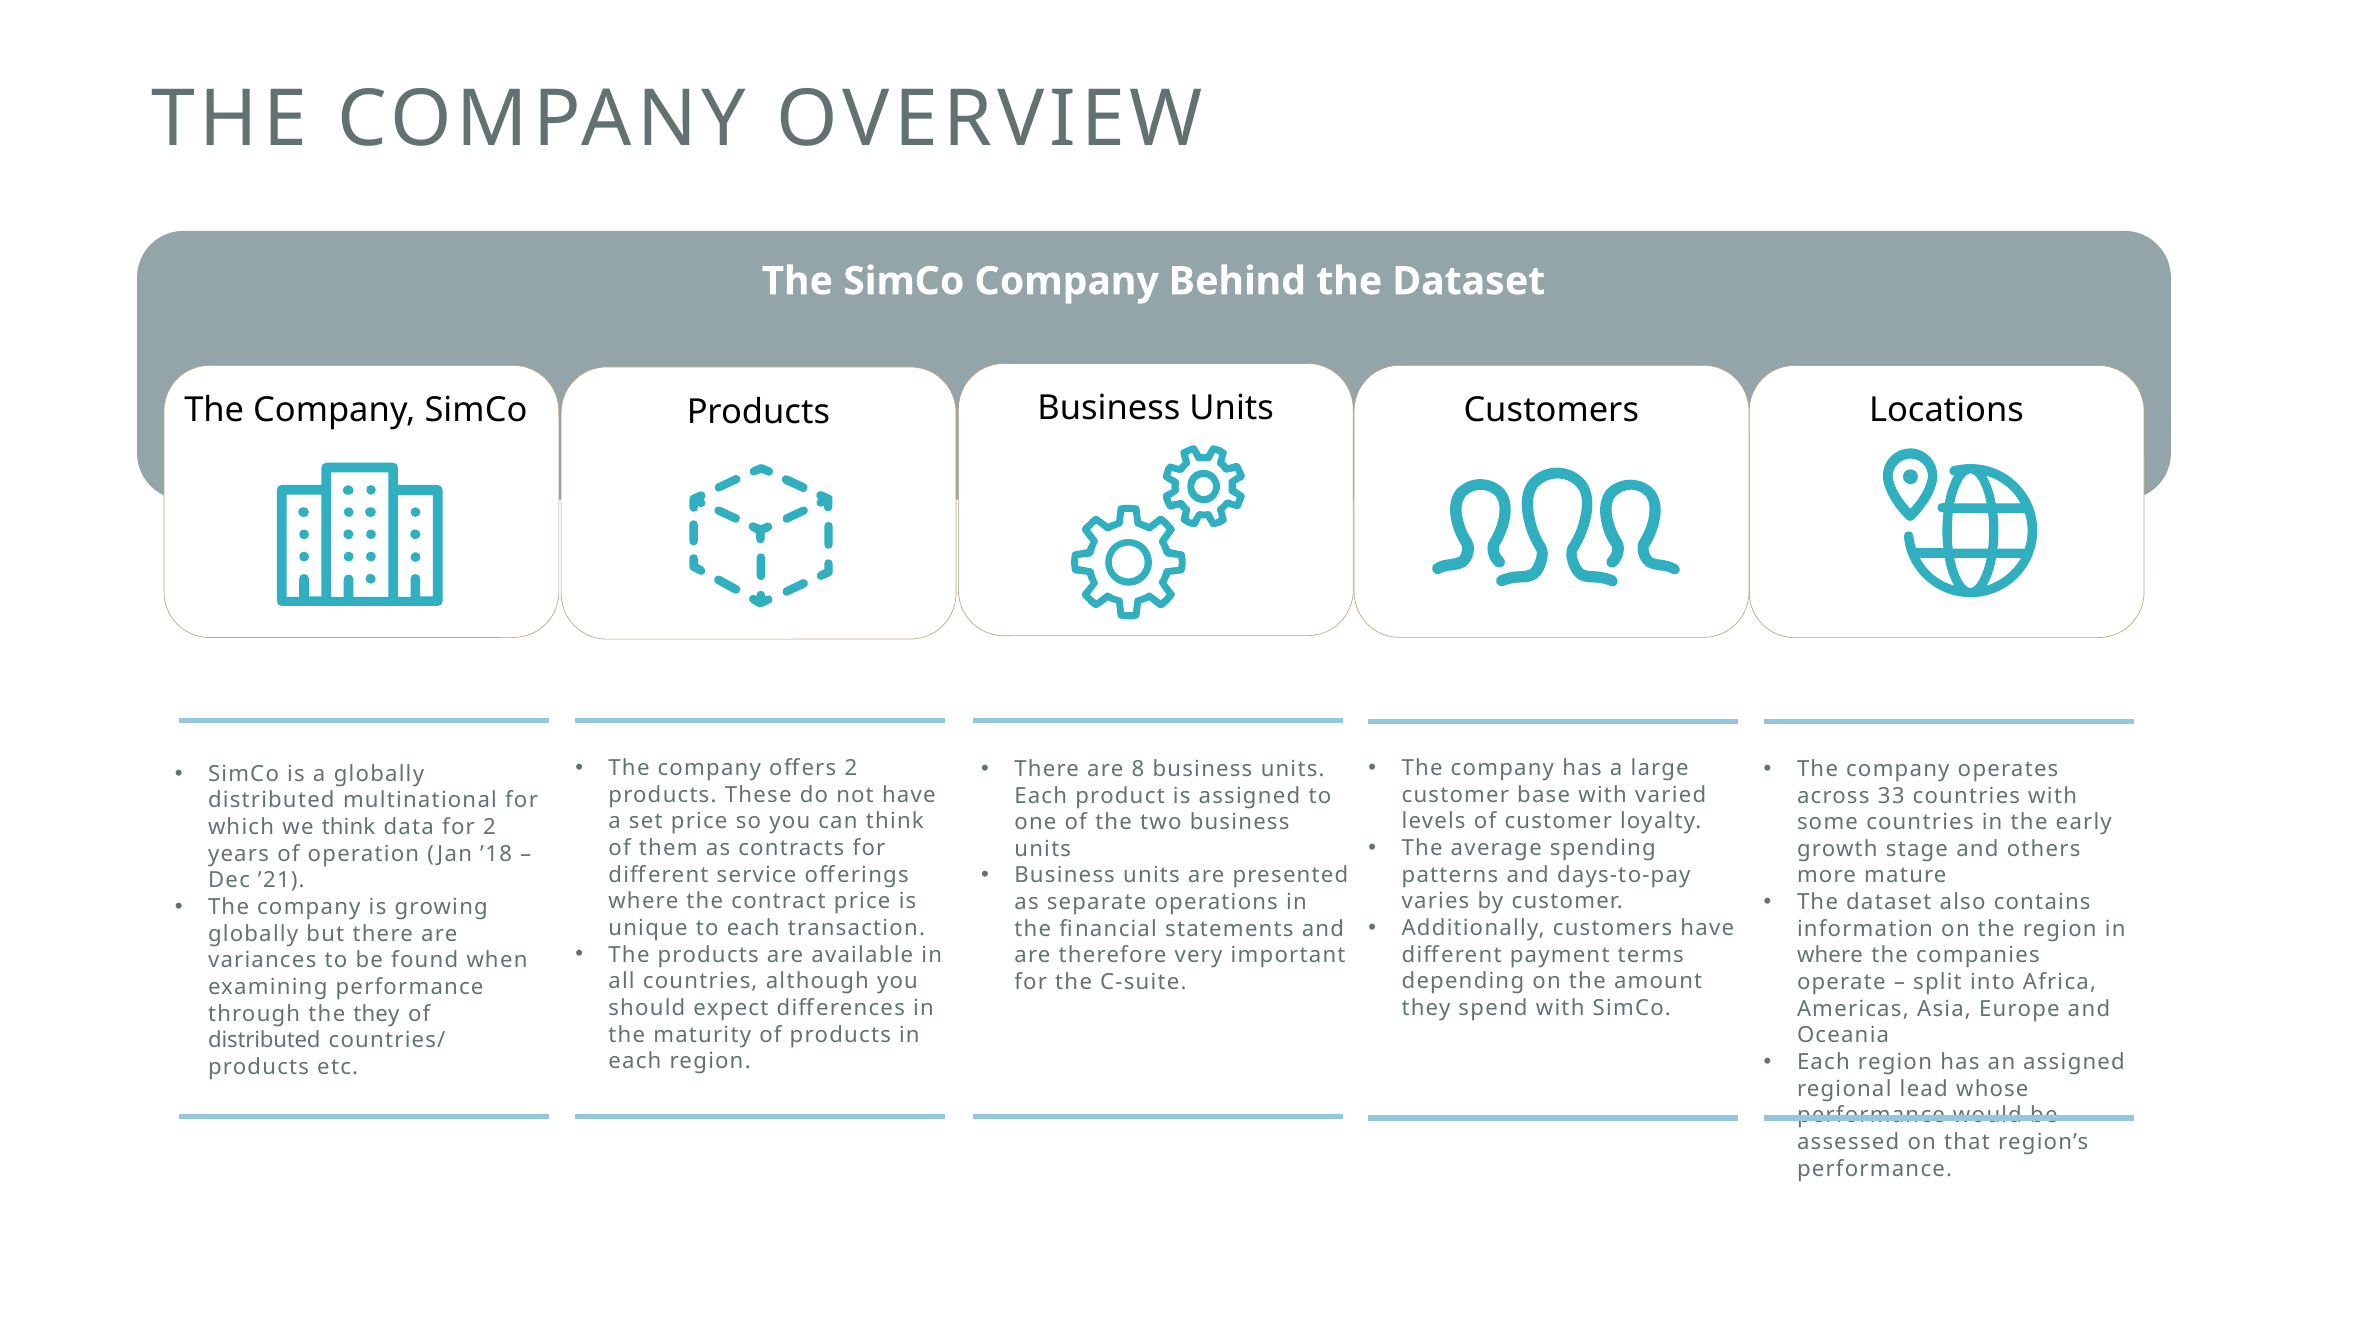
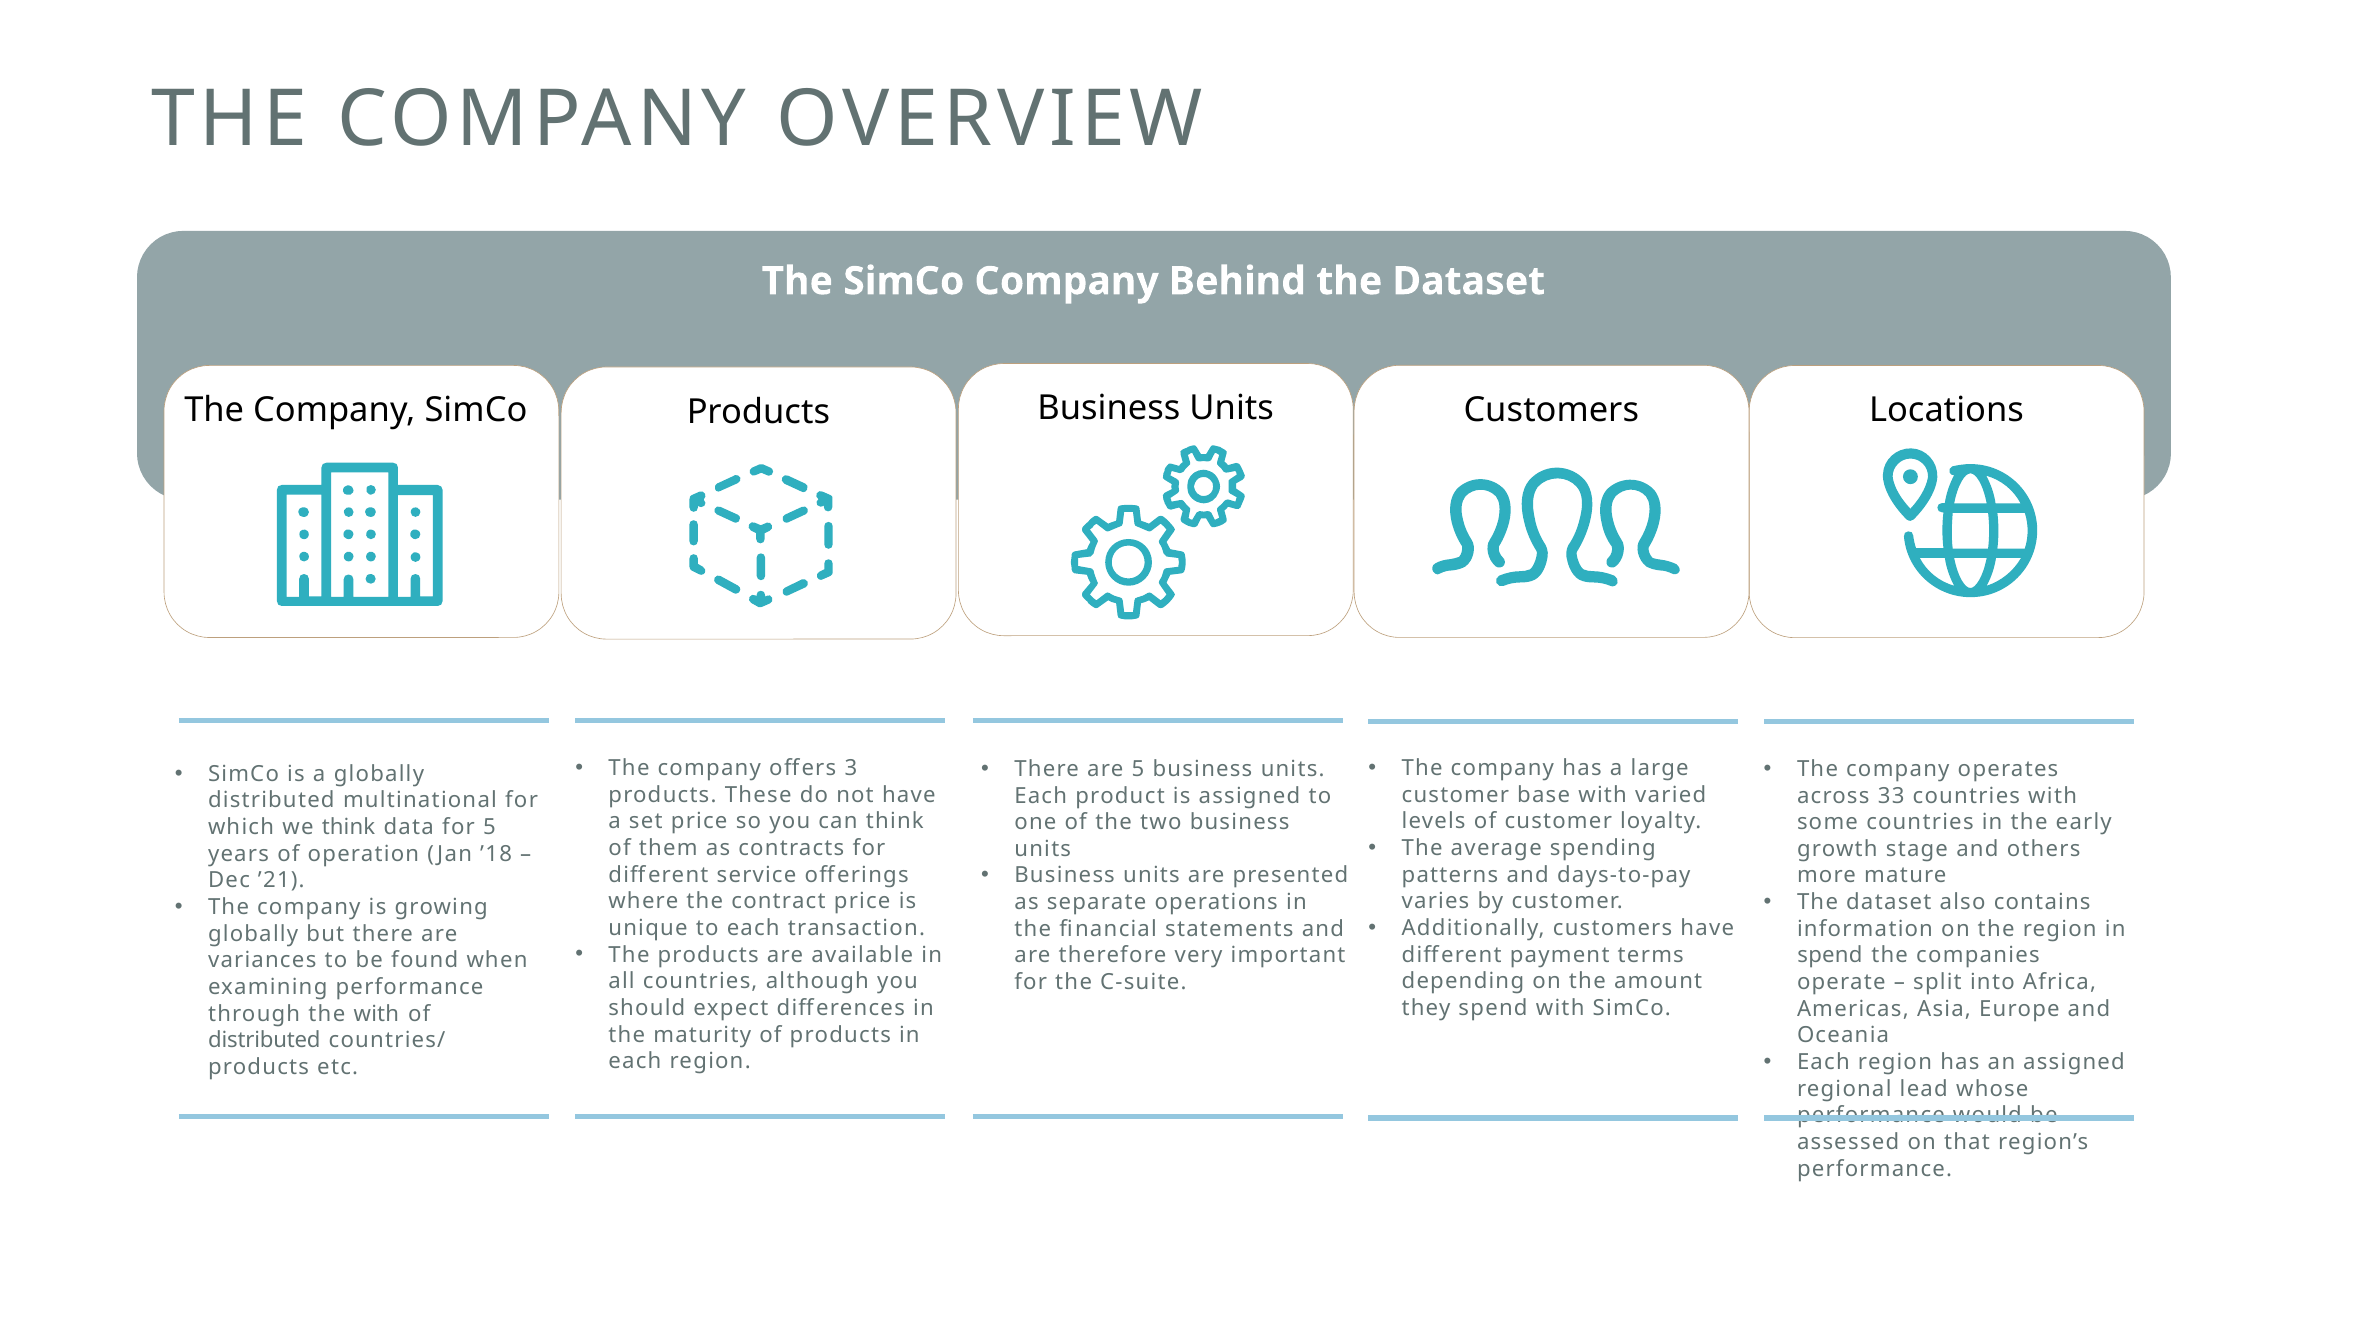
offers 2: 2 -> 3
are 8: 8 -> 5
for 2: 2 -> 5
where at (1830, 956): where -> spend
the they: they -> with
